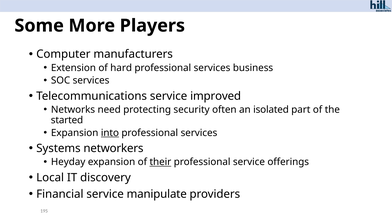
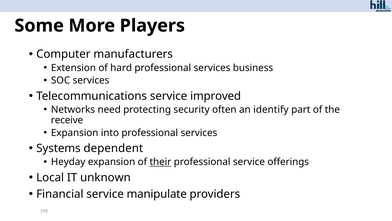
isolated: isolated -> identify
started: started -> receive
into underline: present -> none
networkers: networkers -> dependent
discovery: discovery -> unknown
